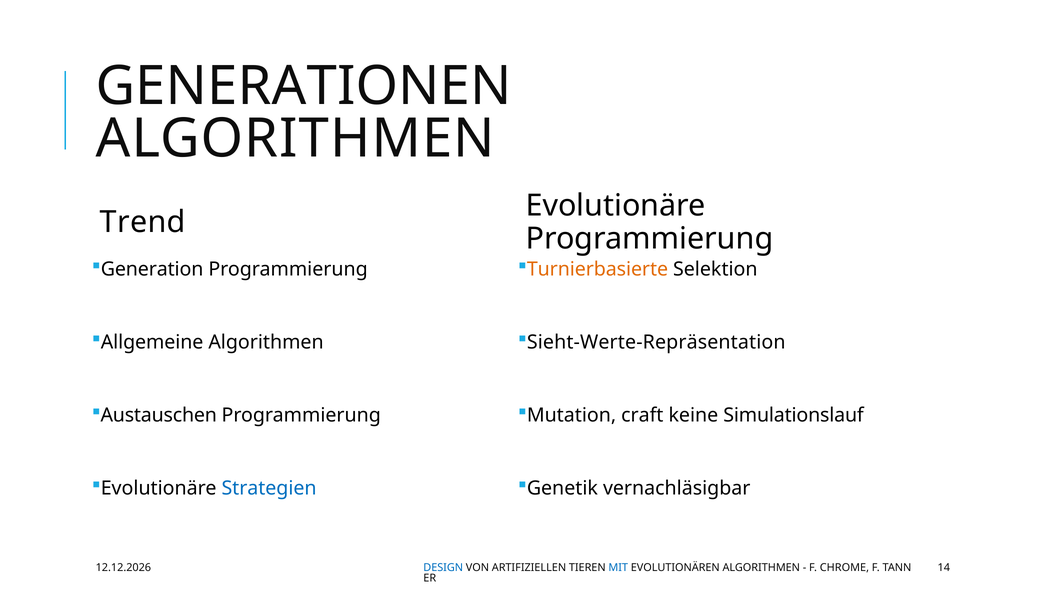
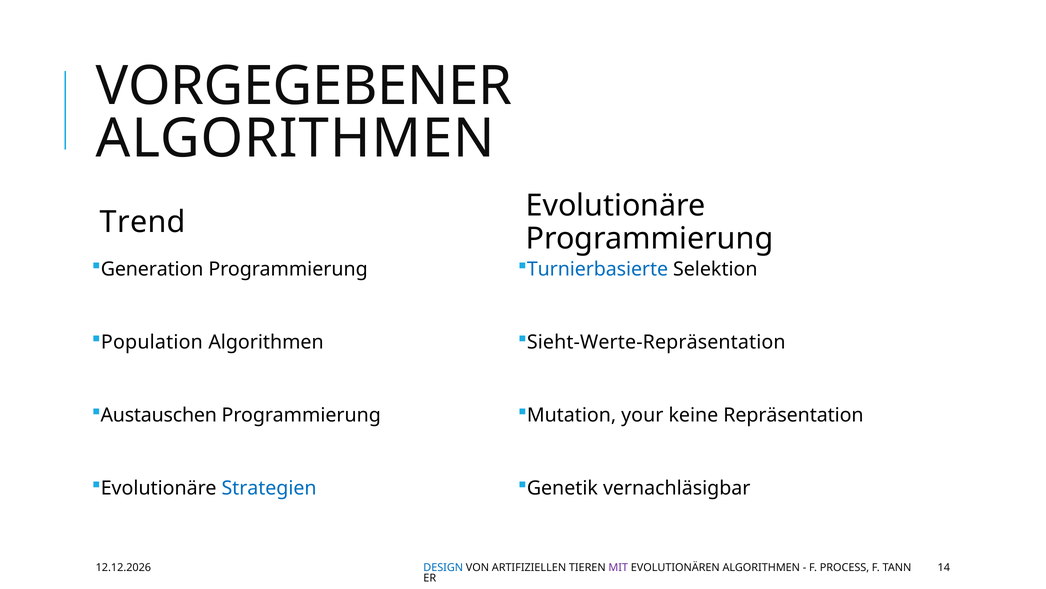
GENERATIONEN: GENERATIONEN -> VORGEGEBENER
Turnierbasierte colour: orange -> blue
Allgemeine: Allgemeine -> Population
craft: craft -> your
Simulationslauf: Simulationslauf -> Repräsentation
MIT colour: blue -> purple
CHROME: CHROME -> PROCESS
